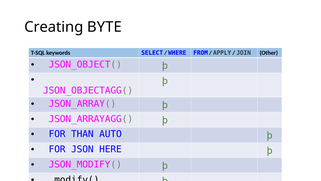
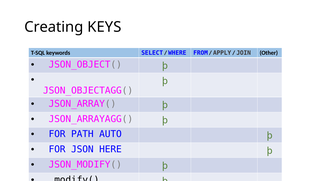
BYTE: BYTE -> KEYS
THAN: THAN -> PATH
